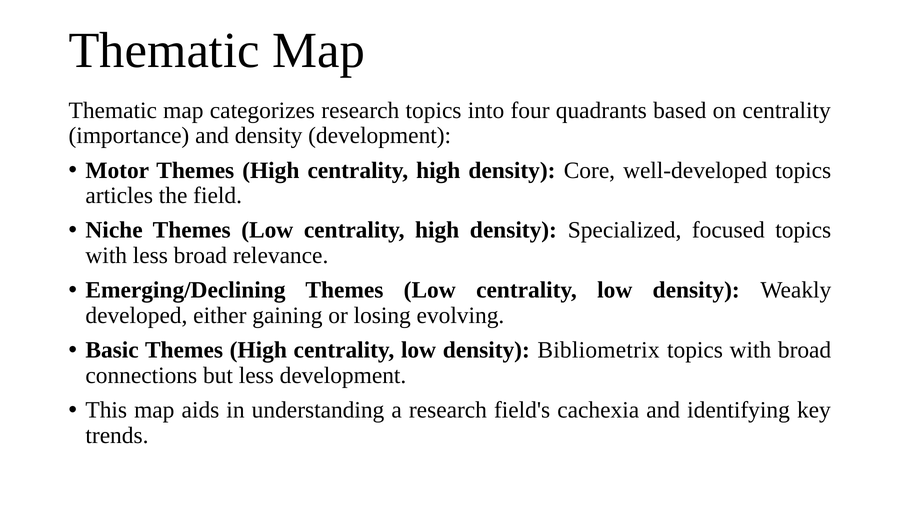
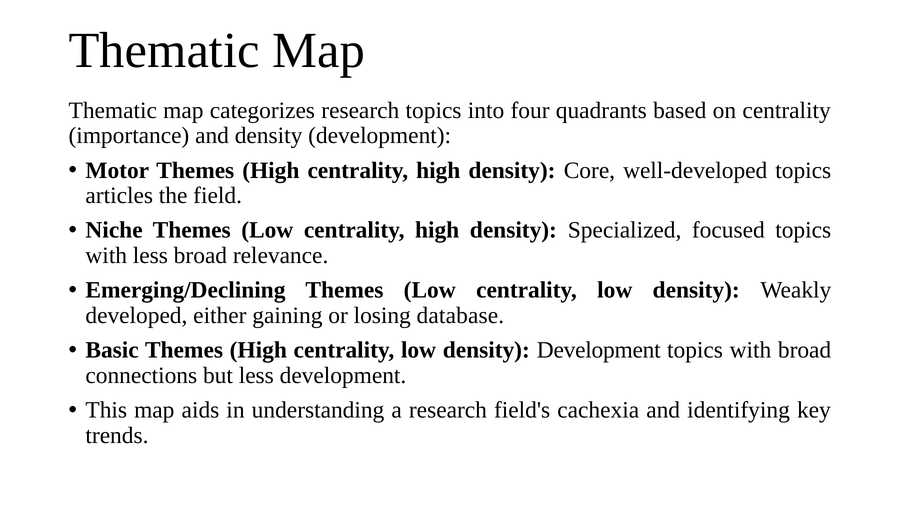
evolving: evolving -> database
low density Bibliometrix: Bibliometrix -> Development
